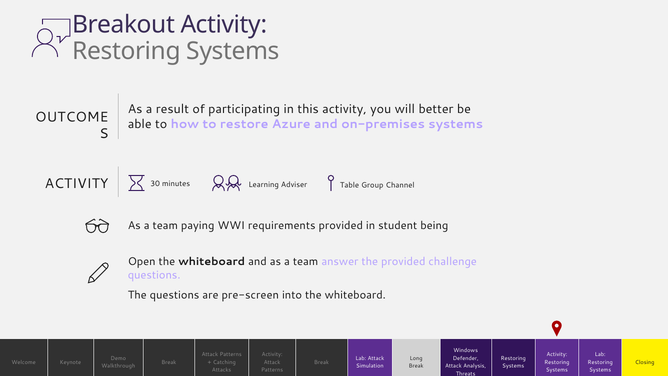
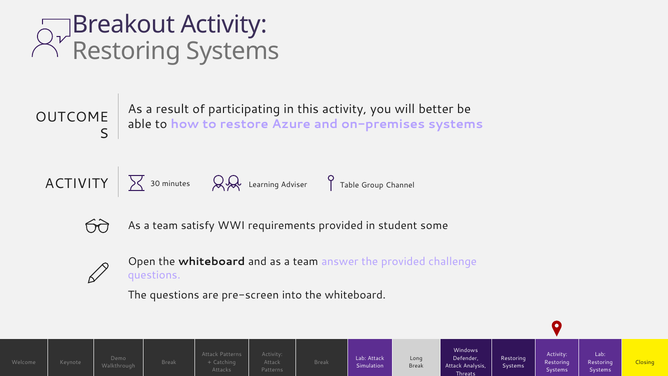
paying: paying -> satisfy
being: being -> some
